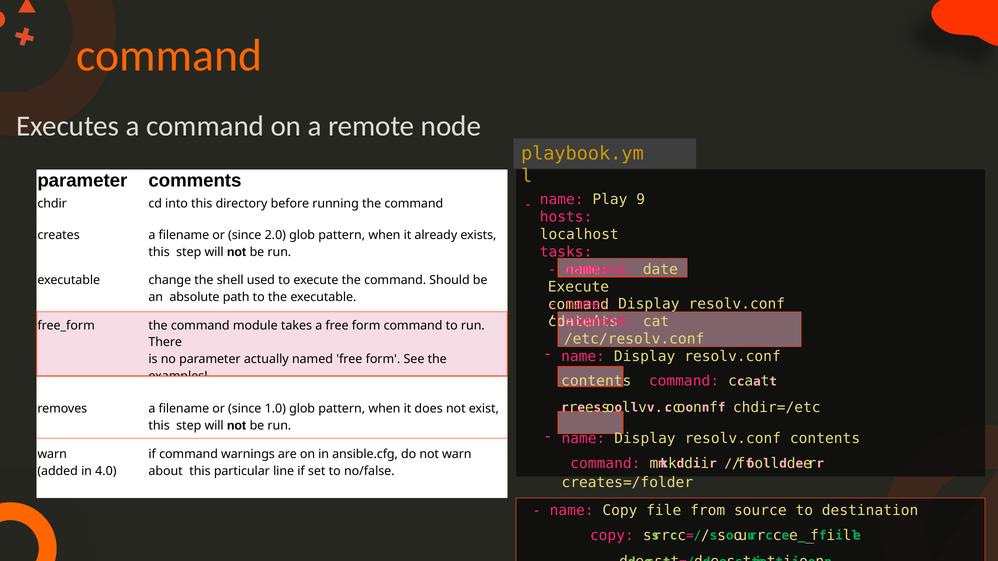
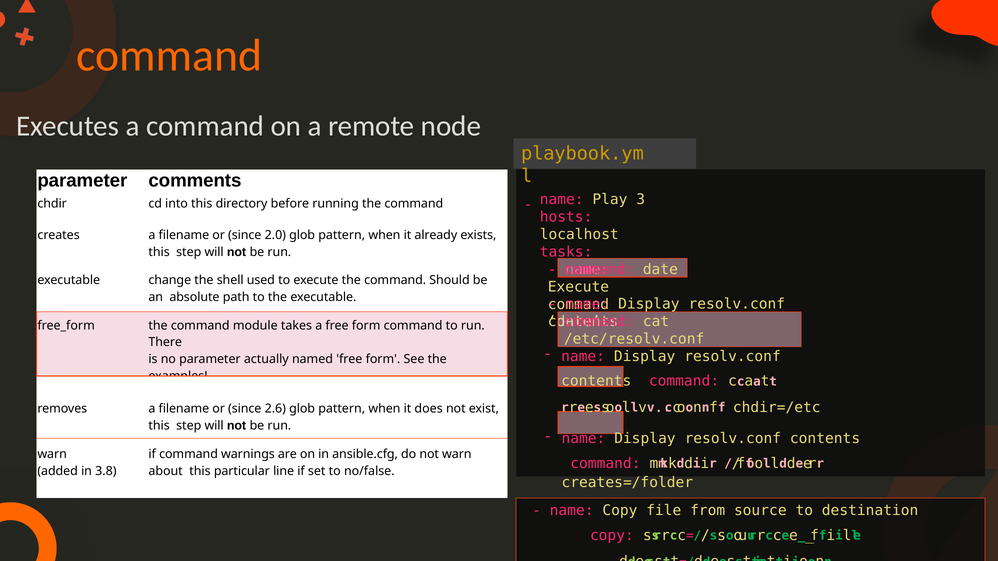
9: 9 -> 3
1.0: 1.0 -> 2.6
4.0: 4.0 -> 3.8
